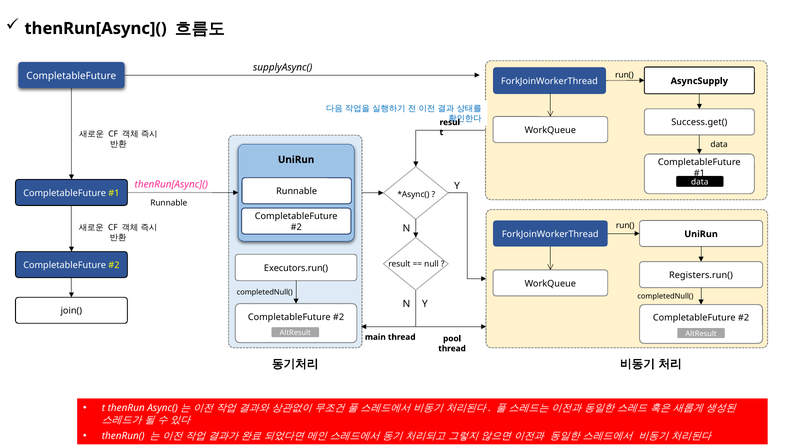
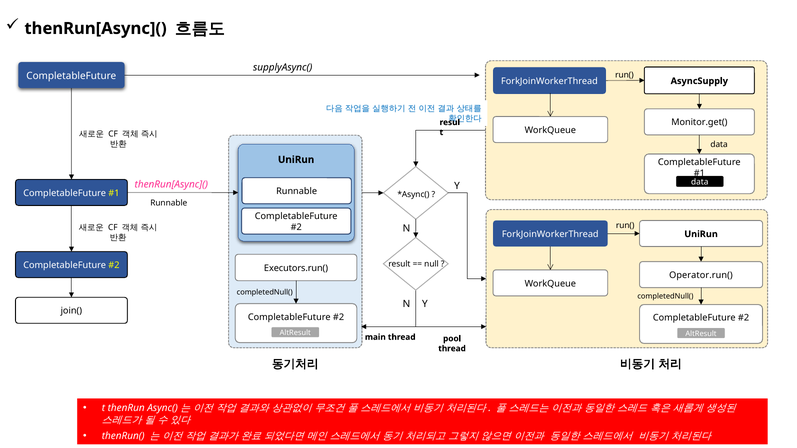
Success.get(: Success.get( -> Monitor.get(
Registers.run(: Registers.run( -> Operator.run(
